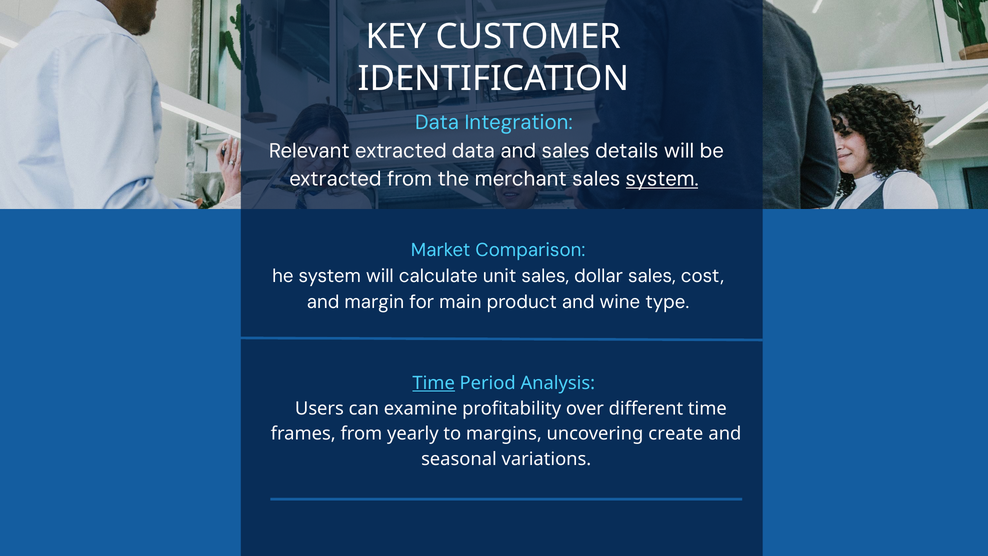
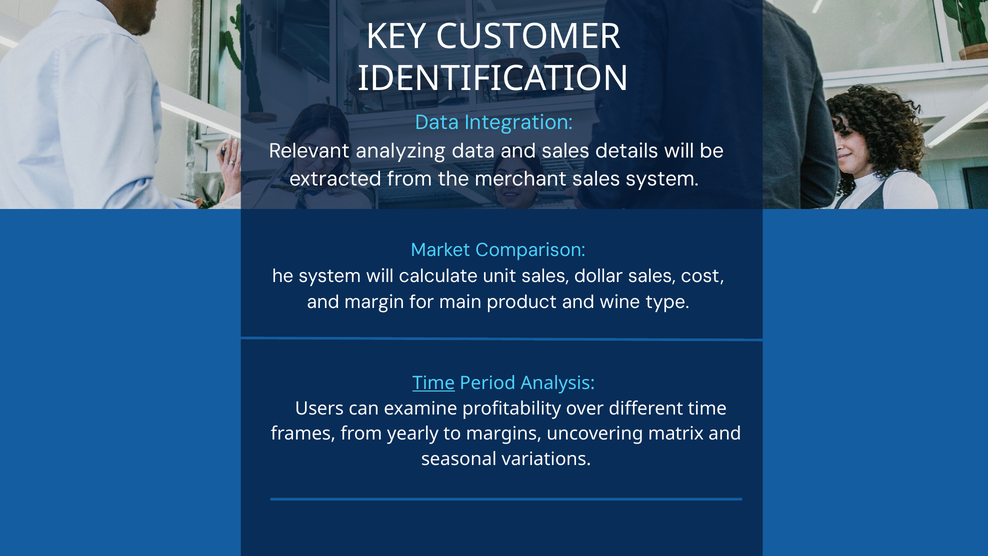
Relevant extracted: extracted -> analyzing
system at (662, 179) underline: present -> none
create: create -> matrix
